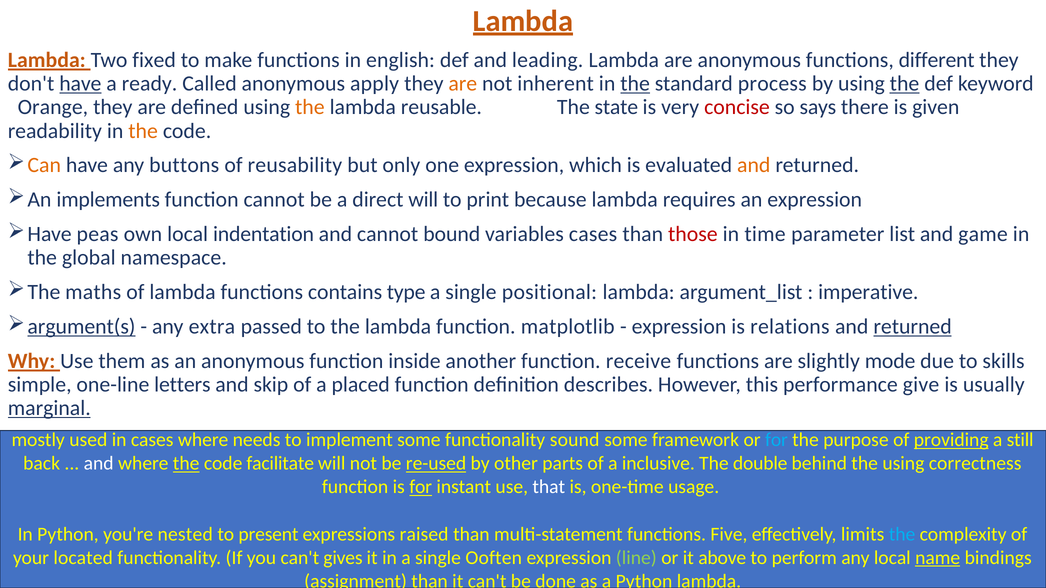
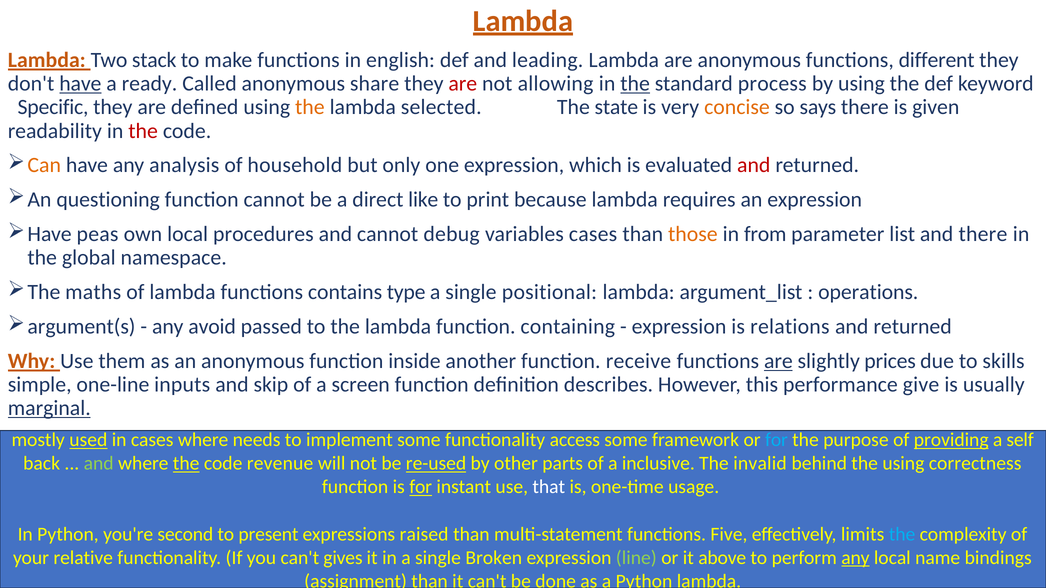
fixed: fixed -> stack
apply: apply -> share
are at (463, 84) colour: orange -> red
inherent: inherent -> allowing
the at (905, 84) underline: present -> none
Orange: Orange -> Specific
reusable: reusable -> selected
concise colour: red -> orange
the at (143, 131) colour: orange -> red
buttons: buttons -> analysis
reusability: reusability -> household
and at (754, 165) colour: orange -> red
implements: implements -> questioning
direct will: will -> like
indentation: indentation -> procedures
bound: bound -> debug
those colour: red -> orange
time: time -> from
and game: game -> there
imperative: imperative -> operations
argument(s underline: present -> none
extra: extra -> avoid
matplotlib: matplotlib -> containing
returned at (913, 327) underline: present -> none
are at (778, 361) underline: none -> present
mode: mode -> prices
letters: letters -> inputs
placed: placed -> screen
used underline: none -> present
sound: sound -> access
still: still -> self
and at (99, 464) colour: white -> light green
facilitate: facilitate -> revenue
double: double -> invalid
nested: nested -> second
located: located -> relative
Ooften: Ooften -> Broken
any at (855, 558) underline: none -> present
name underline: present -> none
